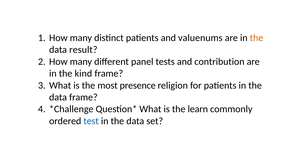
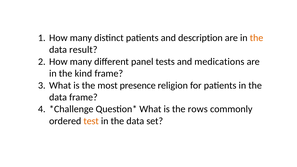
valuenums: valuenums -> description
contribution: contribution -> medications
learn: learn -> rows
test colour: blue -> orange
